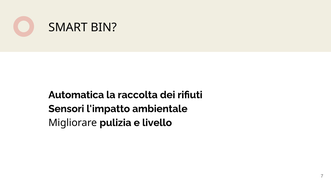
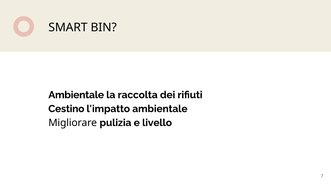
Automatica at (76, 95): Automatica -> Ambientale
Sensori: Sensori -> Cestino
